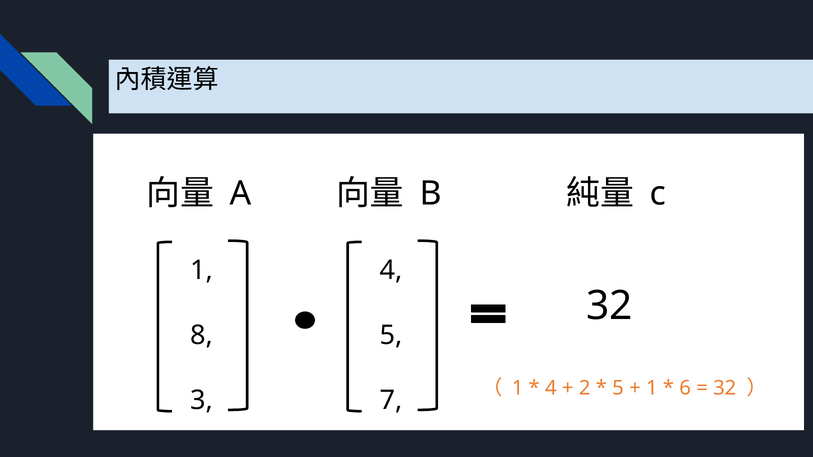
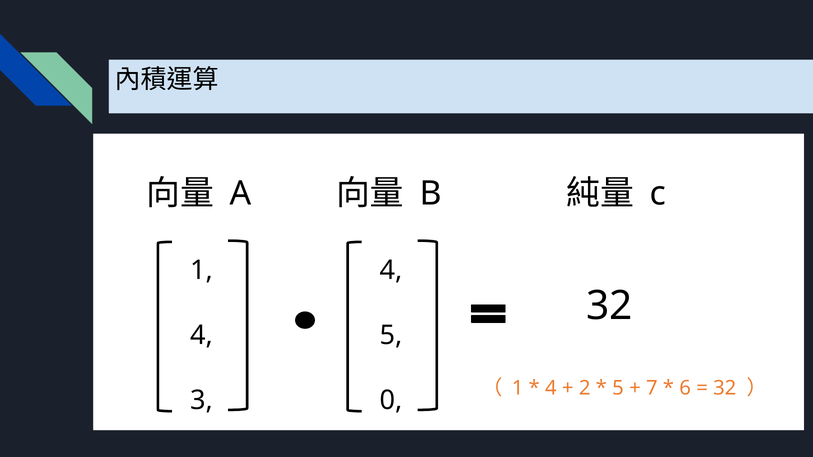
8 at (202, 336): 8 -> 4
1 at (652, 388): 1 -> 7
7: 7 -> 0
